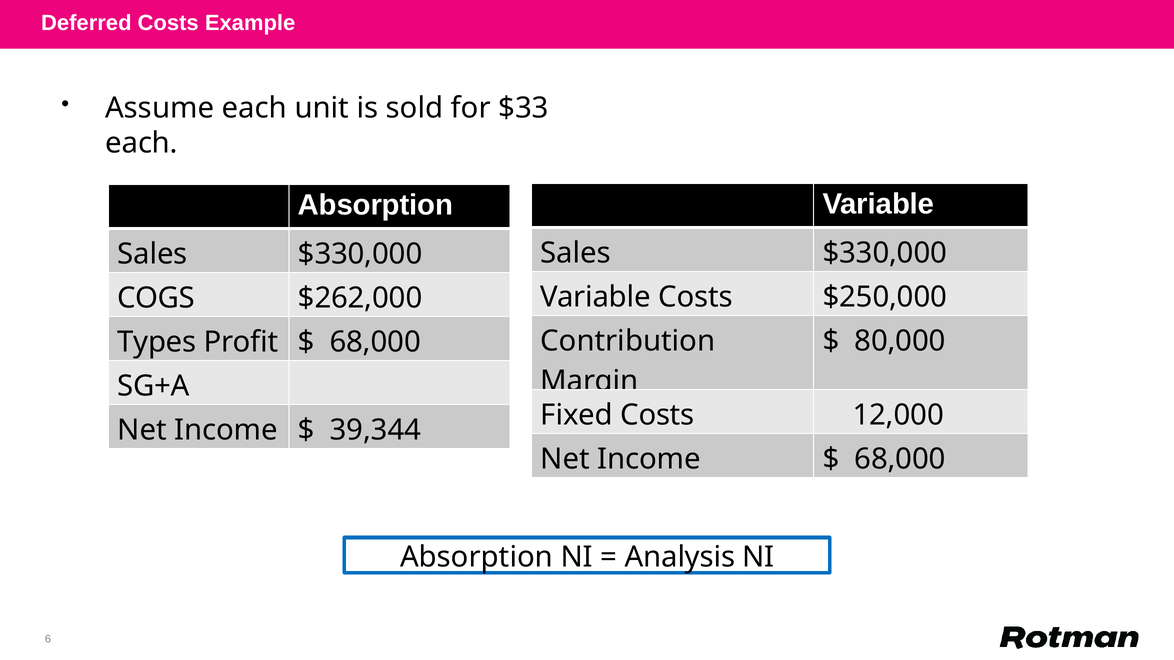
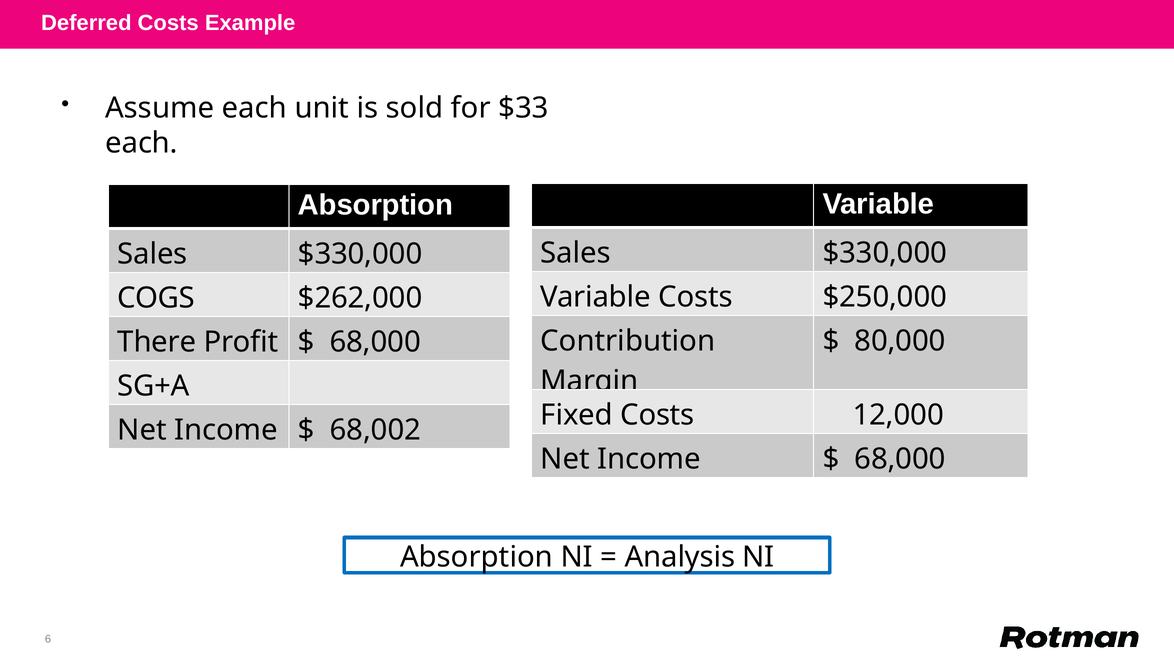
Types: Types -> There
39,344: 39,344 -> 68,002
